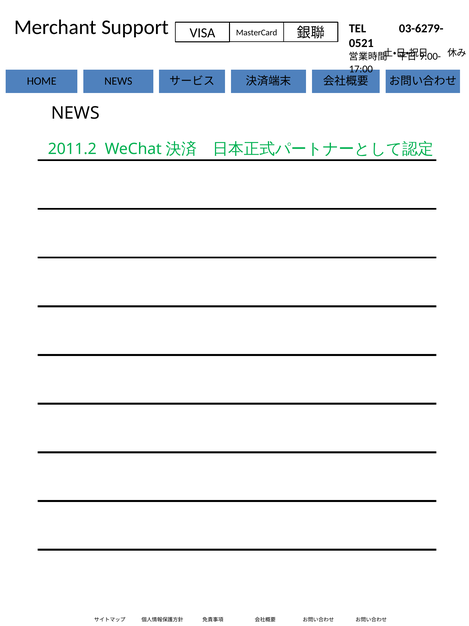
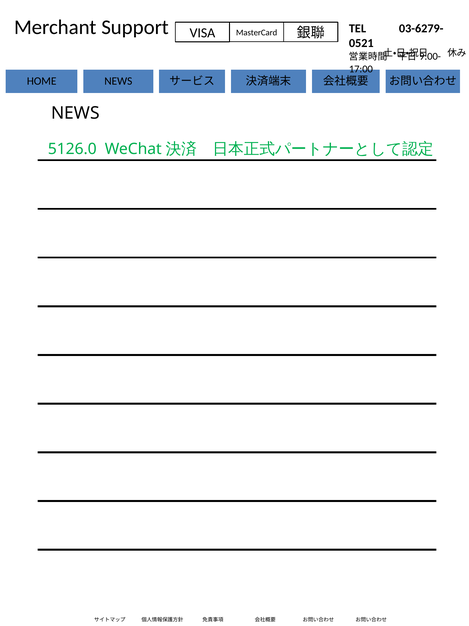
2011.2: 2011.2 -> 5126.0
